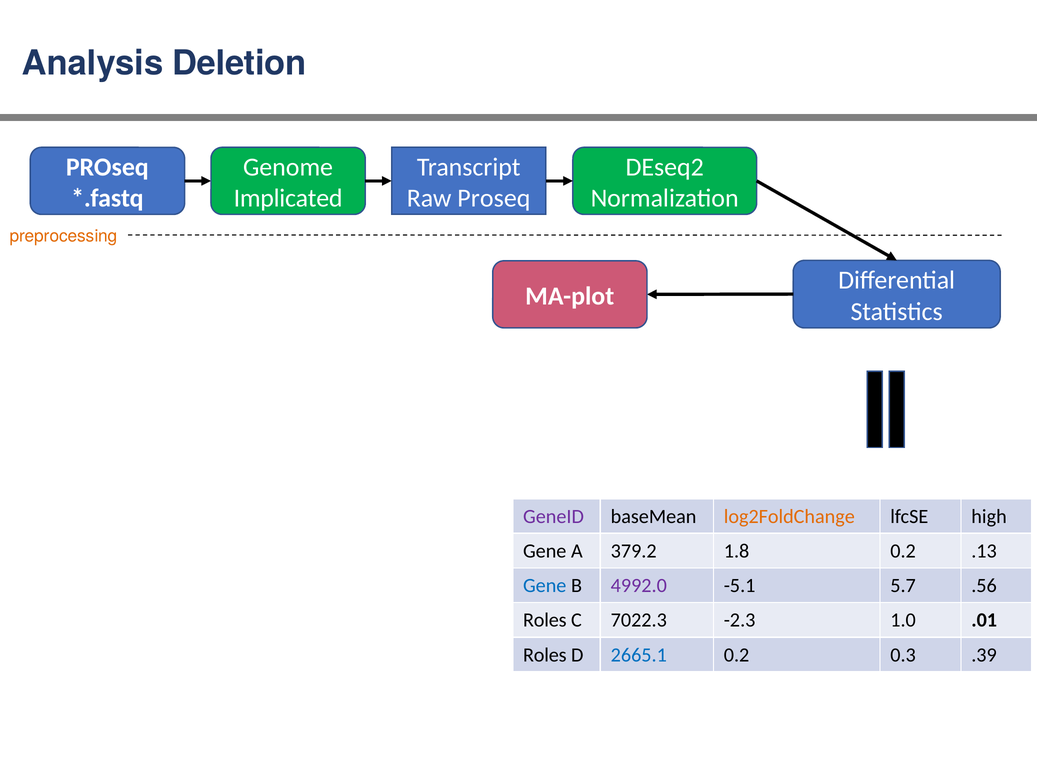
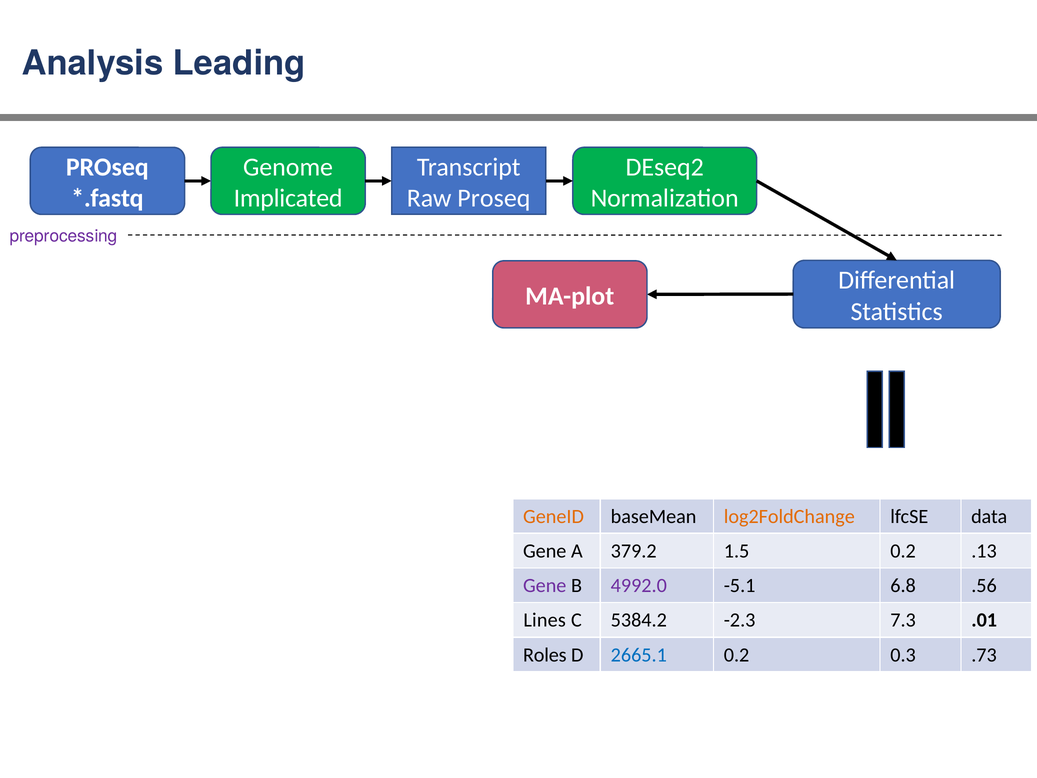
Deletion: Deletion -> Leading
preprocessing colour: orange -> purple
GeneID colour: purple -> orange
high: high -> data
1.8: 1.8 -> 1.5
Gene at (545, 585) colour: blue -> purple
5.7: 5.7 -> 6.8
Roles at (545, 620): Roles -> Lines
7022.3: 7022.3 -> 5384.2
1.0: 1.0 -> 7.3
.39: .39 -> .73
